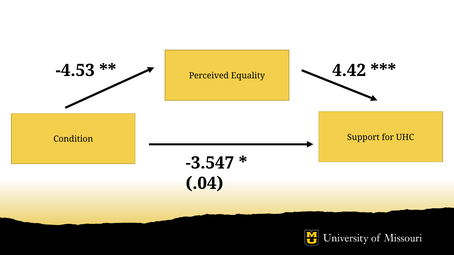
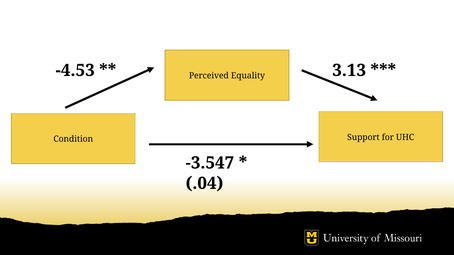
4.42: 4.42 -> 3.13
